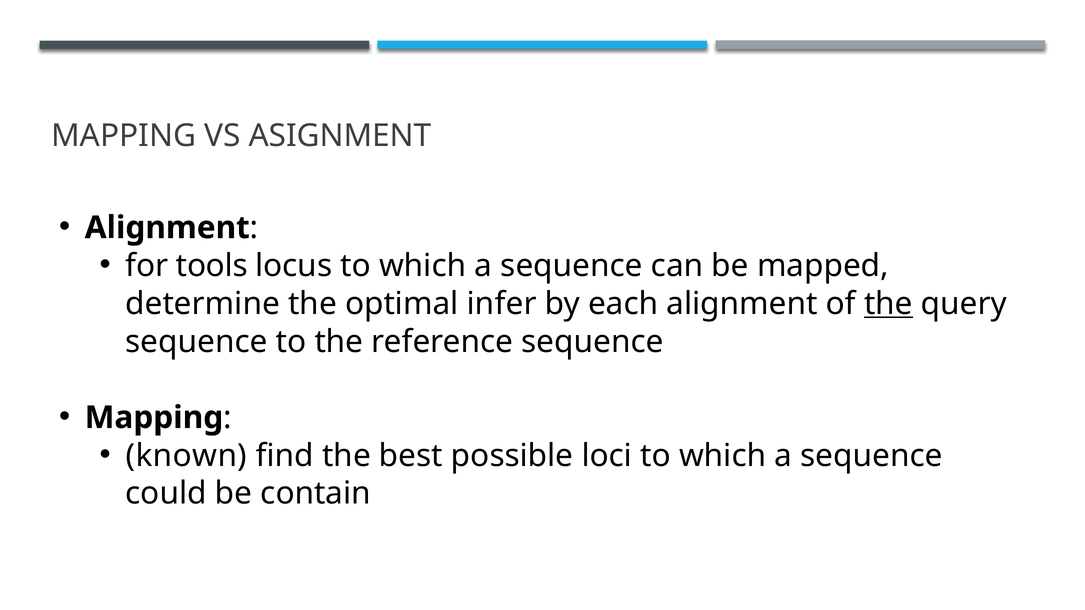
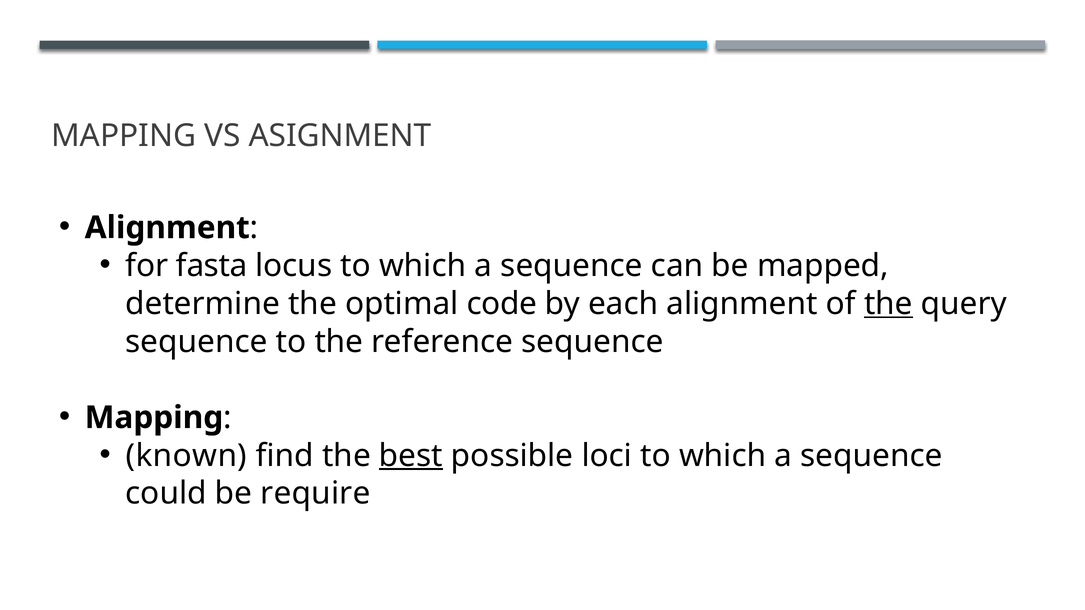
tools: tools -> fasta
infer: infer -> code
best underline: none -> present
contain: contain -> require
